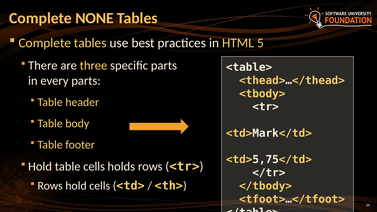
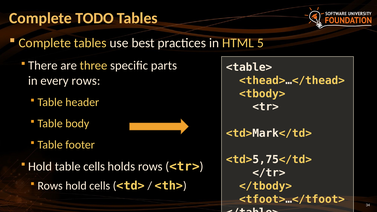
NONE: NONE -> TODO
every parts: parts -> rows
